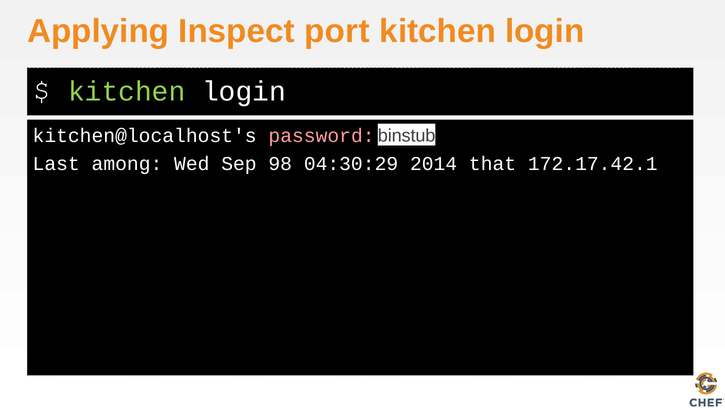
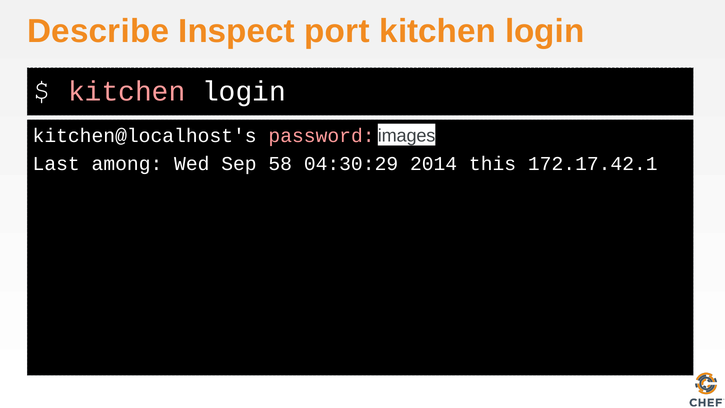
Applying: Applying -> Describe
kitchen at (127, 92) colour: light green -> pink
binstub: binstub -> images
98: 98 -> 58
that: that -> this
